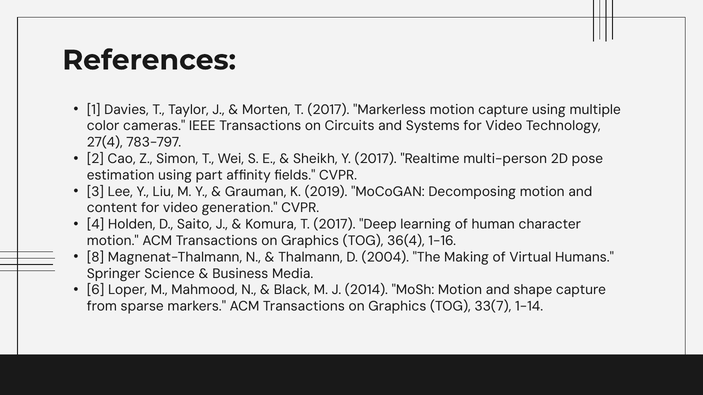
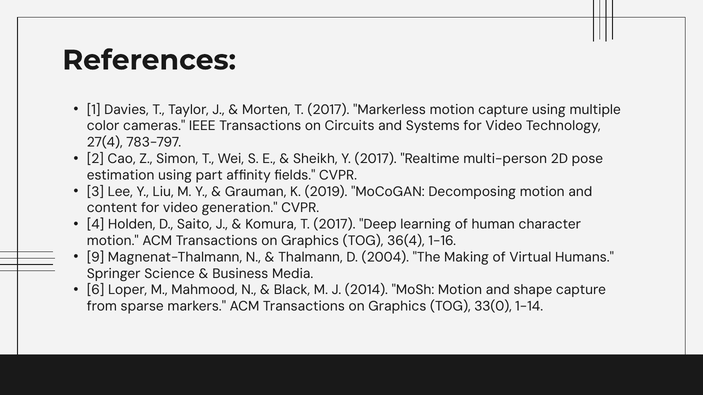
8: 8 -> 9
33(7: 33(7 -> 33(0
